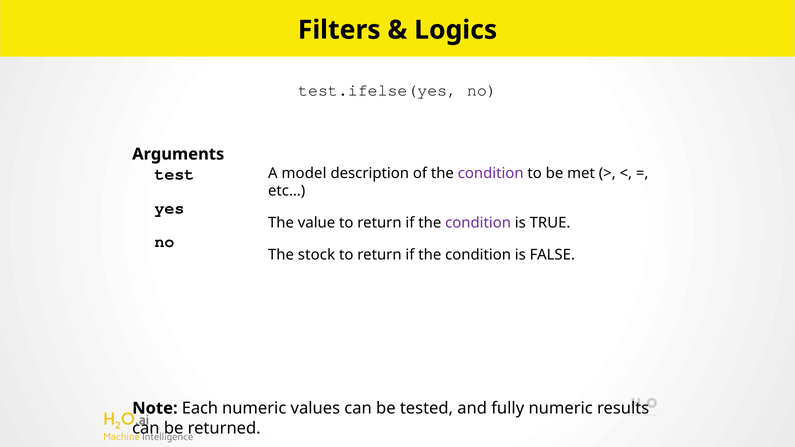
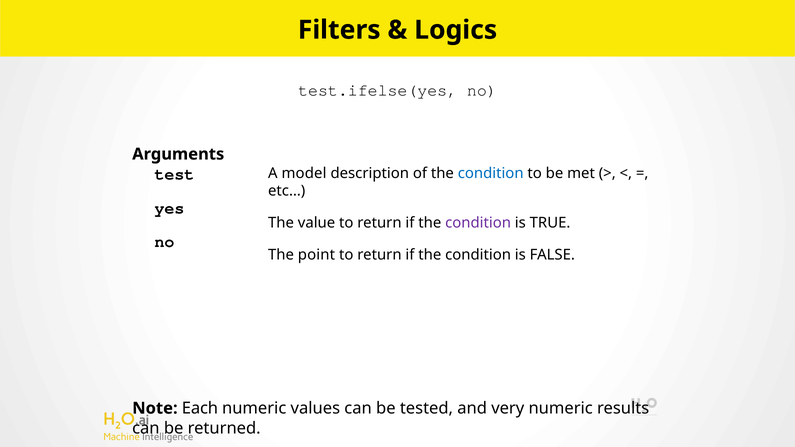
condition at (491, 173) colour: purple -> blue
stock: stock -> point
fully: fully -> very
